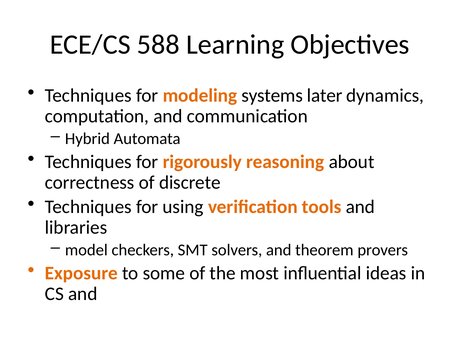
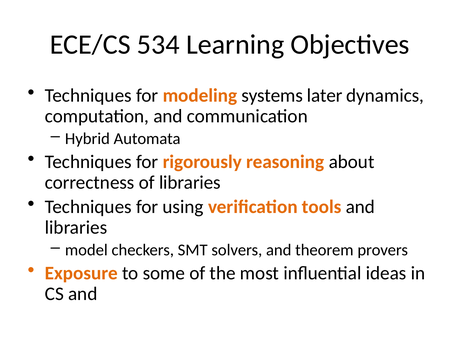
588: 588 -> 534
of discrete: discrete -> libraries
